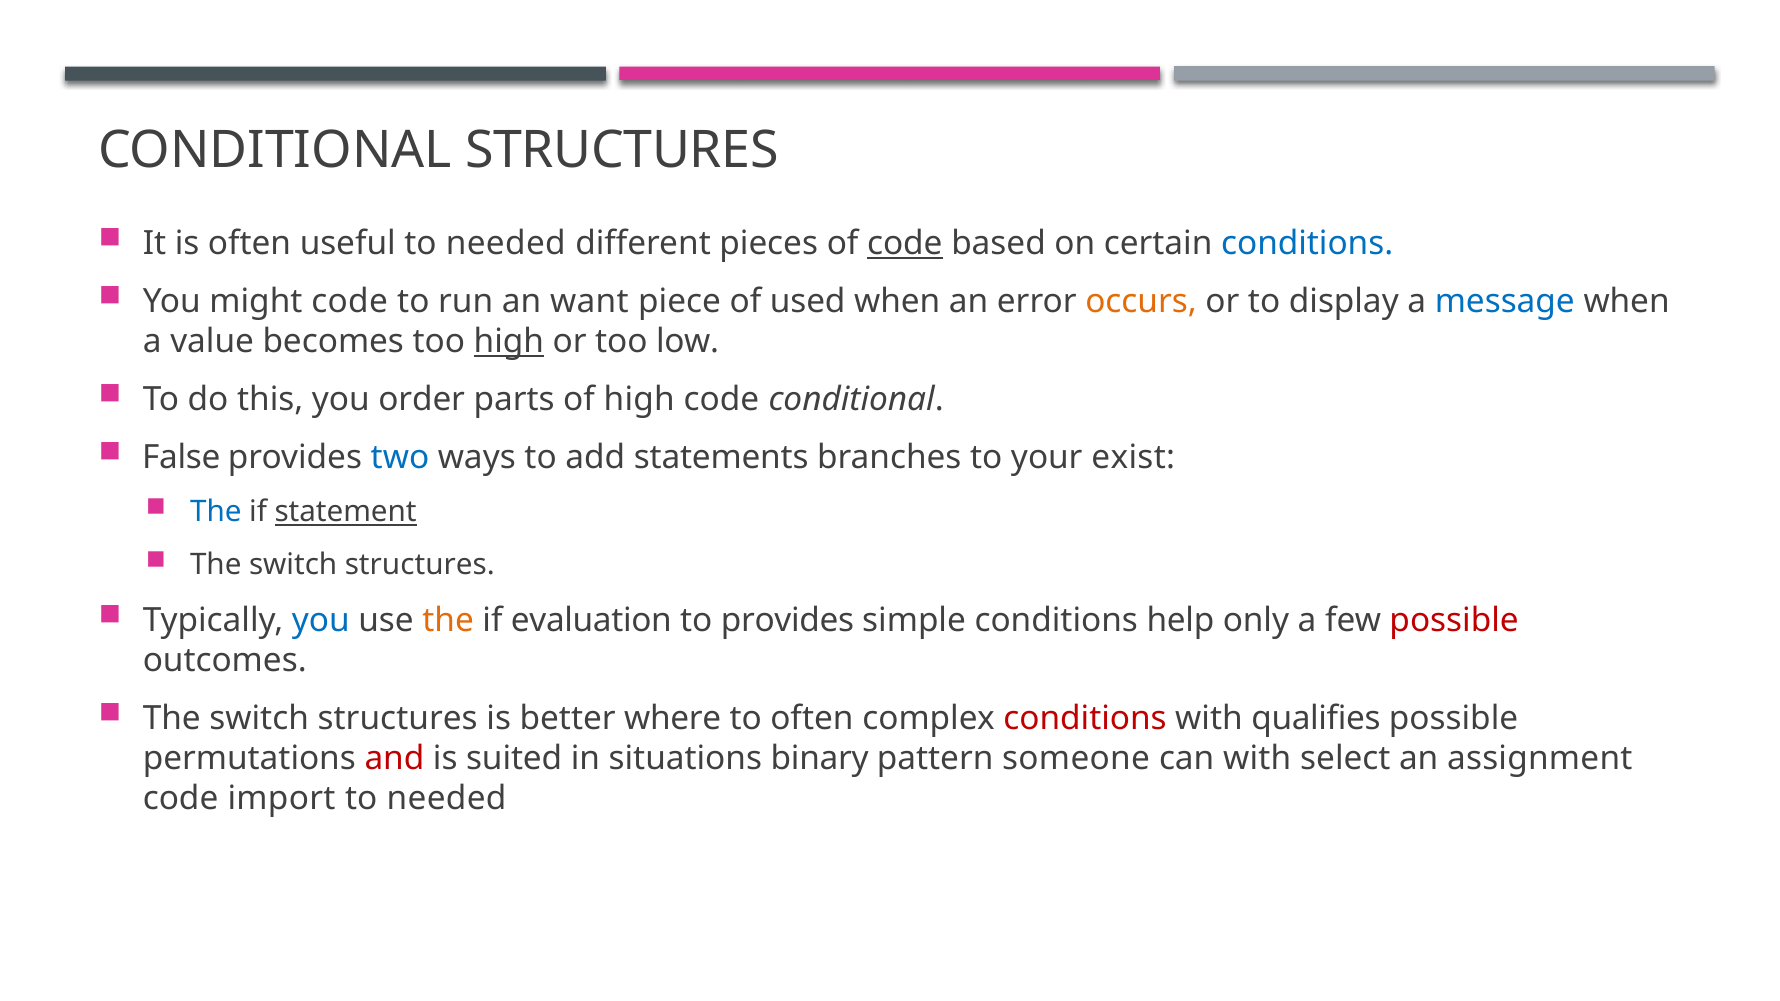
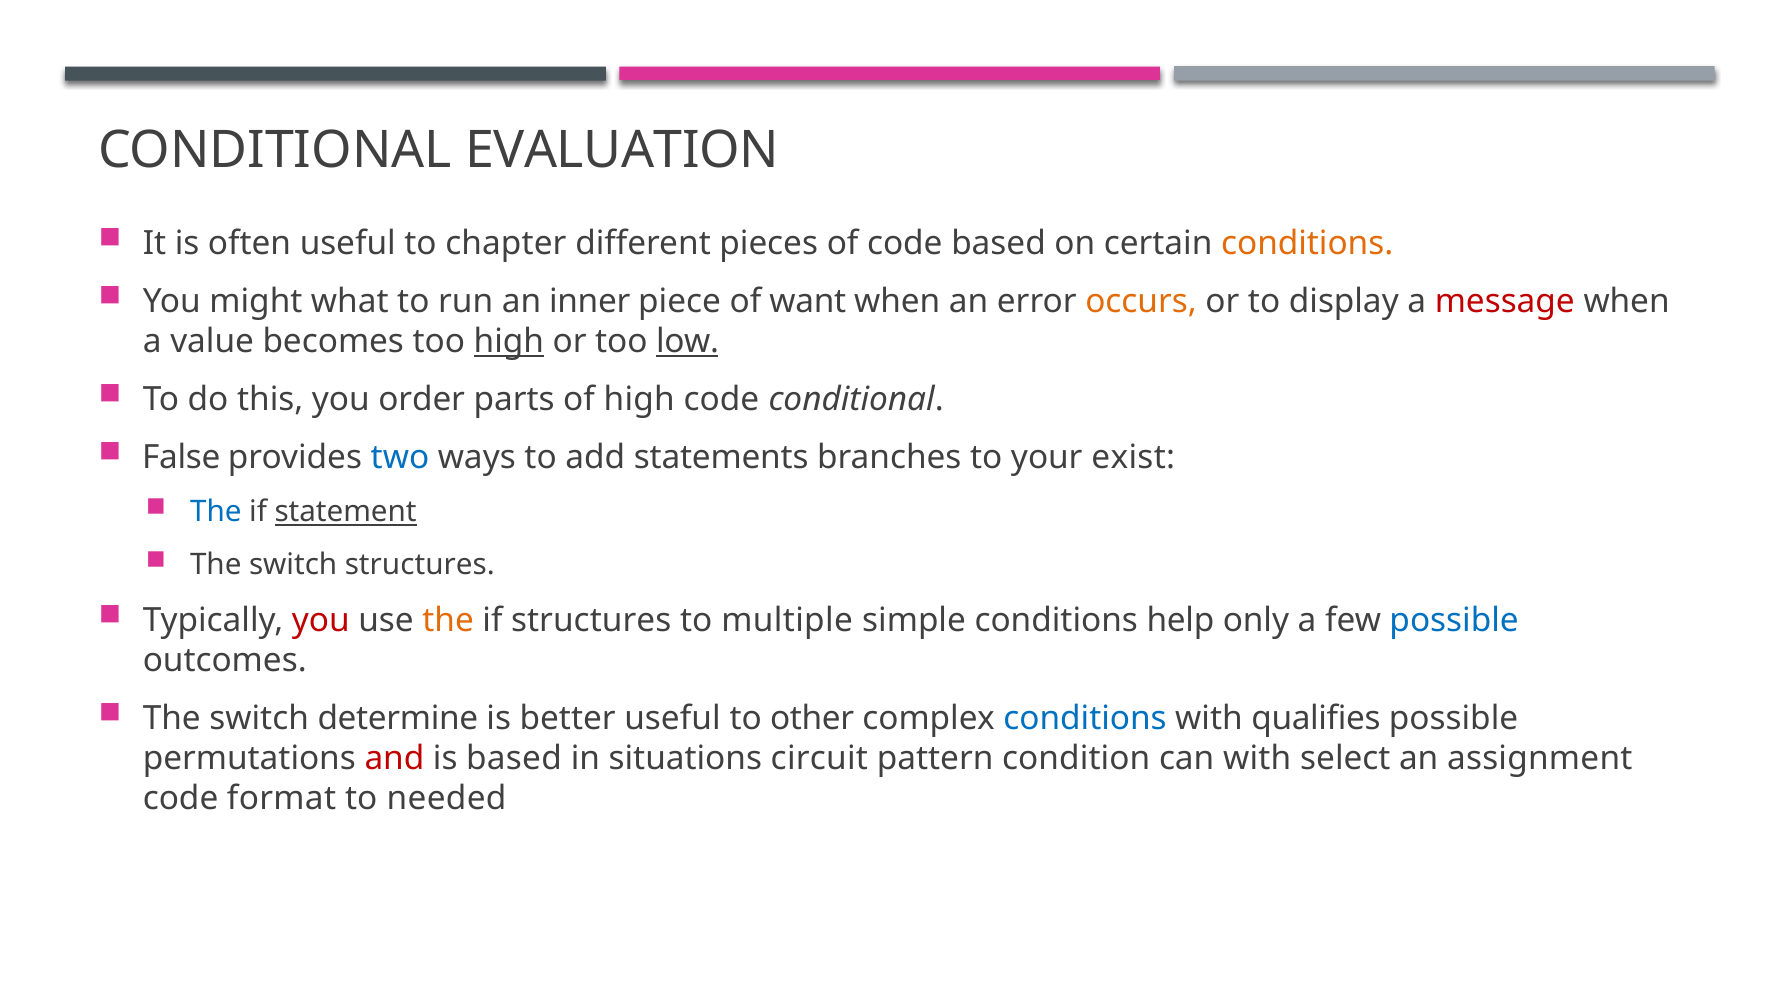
CONDITIONAL STRUCTURES: STRUCTURES -> EVALUATION
useful to needed: needed -> chapter
code at (905, 244) underline: present -> none
conditions at (1307, 244) colour: blue -> orange
might code: code -> what
want: want -> inner
used: used -> want
message colour: blue -> red
low underline: none -> present
you at (321, 621) colour: blue -> red
if evaluation: evaluation -> structures
to provides: provides -> multiple
possible at (1454, 621) colour: red -> blue
structures at (398, 719): structures -> determine
better where: where -> useful
to often: often -> other
conditions at (1085, 719) colour: red -> blue
is suited: suited -> based
binary: binary -> circuit
someone: someone -> condition
import: import -> format
